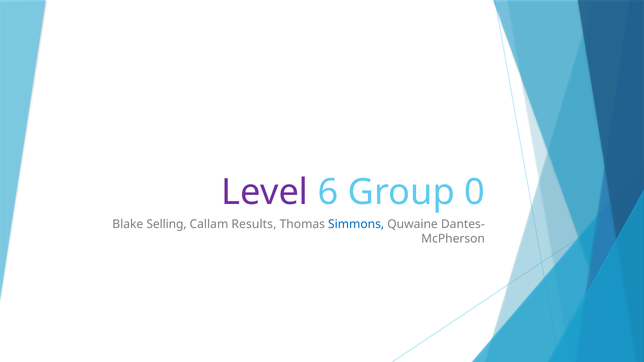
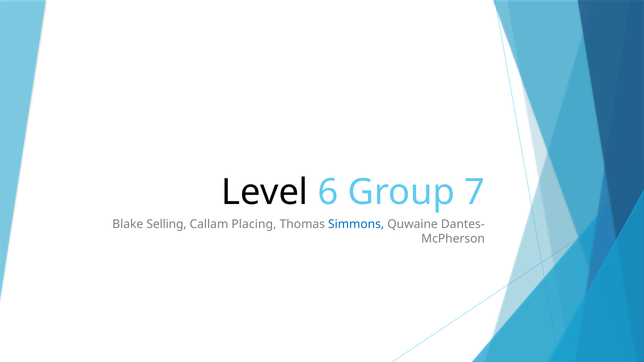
Level colour: purple -> black
0: 0 -> 7
Results: Results -> Placing
